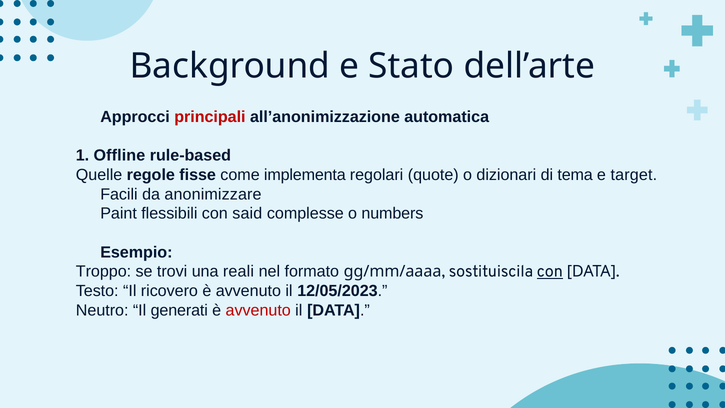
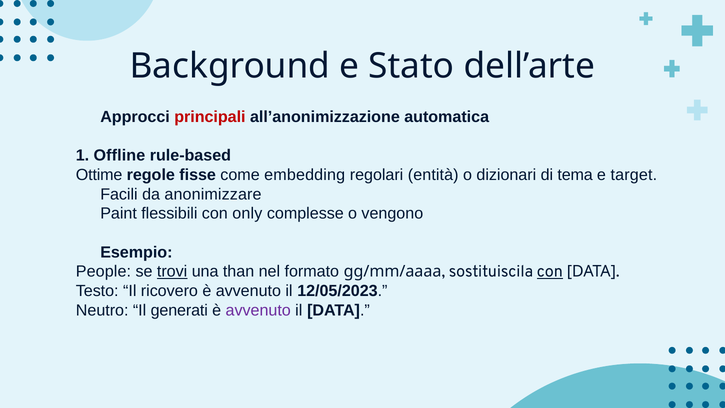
Quelle: Quelle -> Ottime
implementa: implementa -> embedding
quote: quote -> entità
said: said -> only
numbers: numbers -> vengono
Troppo: Troppo -> People
trovi underline: none -> present
reali: reali -> than
avvenuto at (258, 310) colour: red -> purple
